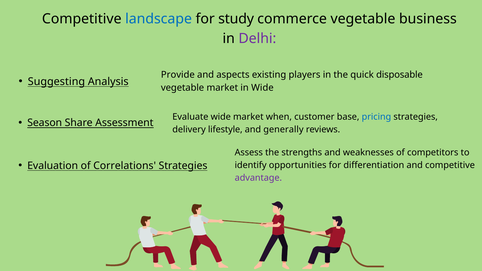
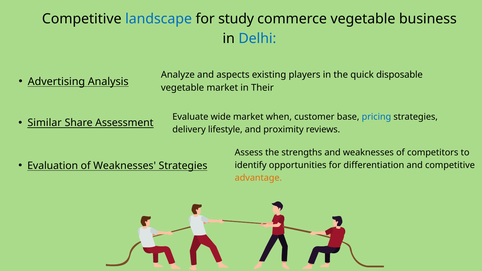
Delhi colour: purple -> blue
Provide: Provide -> Analyze
Suggesting: Suggesting -> Advertising
in Wide: Wide -> Their
Season: Season -> Similar
generally: generally -> proximity
of Correlations: Correlations -> Weaknesses
advantage colour: purple -> orange
